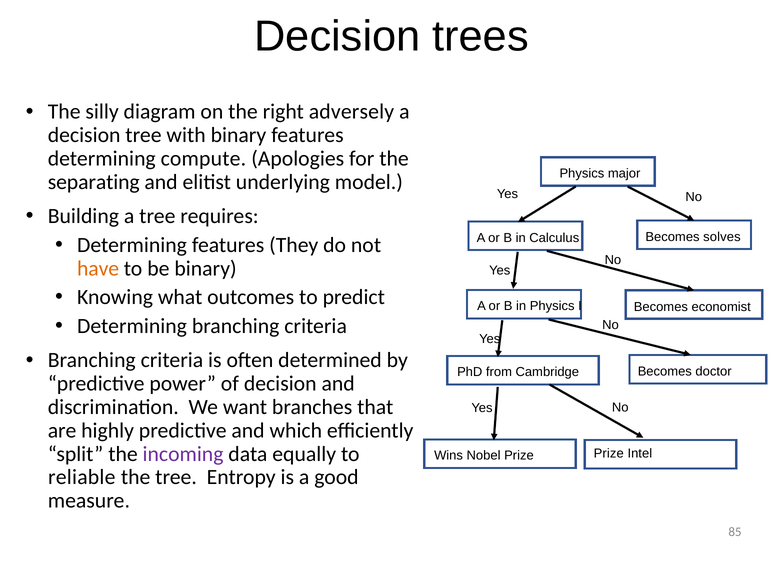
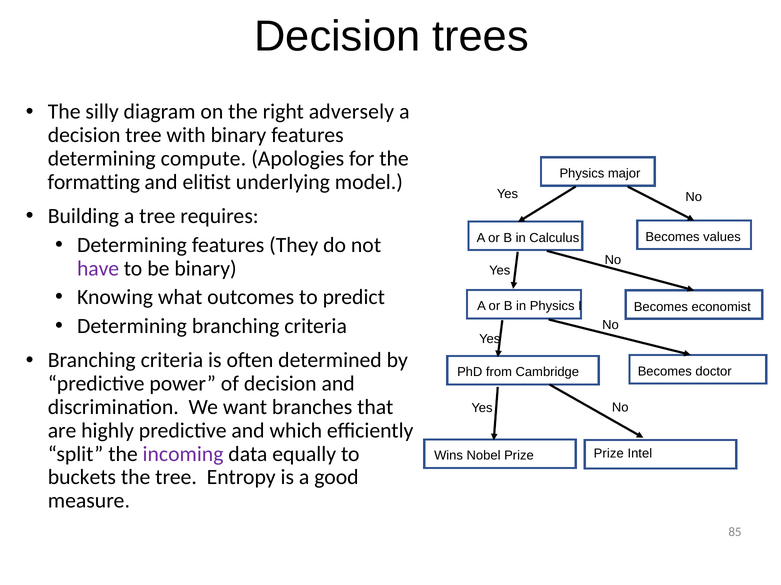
separating: separating -> formatting
solves: solves -> values
have colour: orange -> purple
reliable: reliable -> buckets
